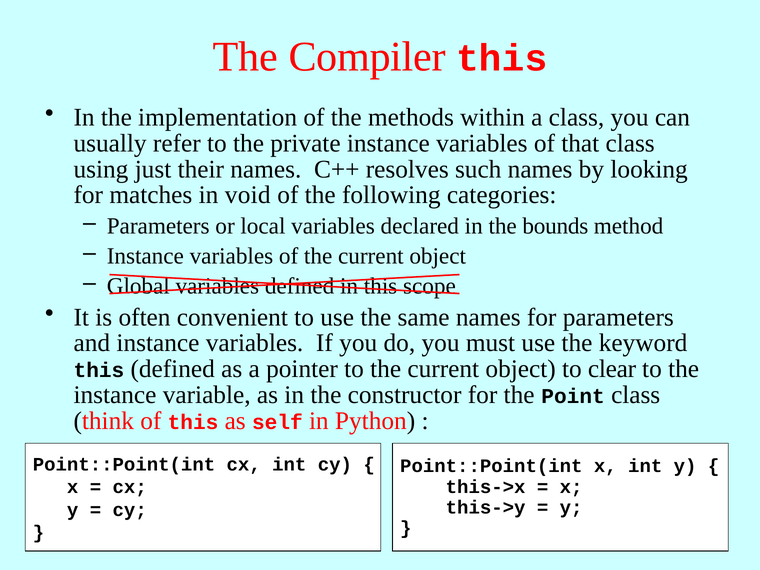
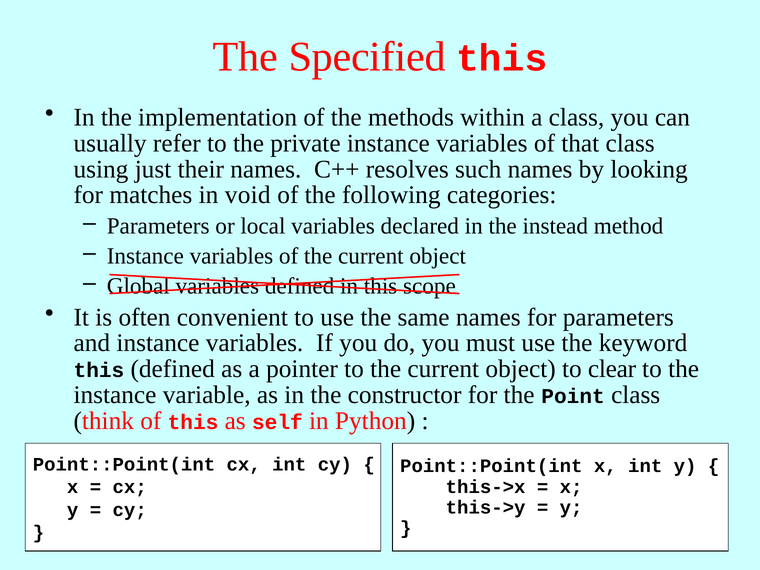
Compiler: Compiler -> Specified
bounds: bounds -> instead
